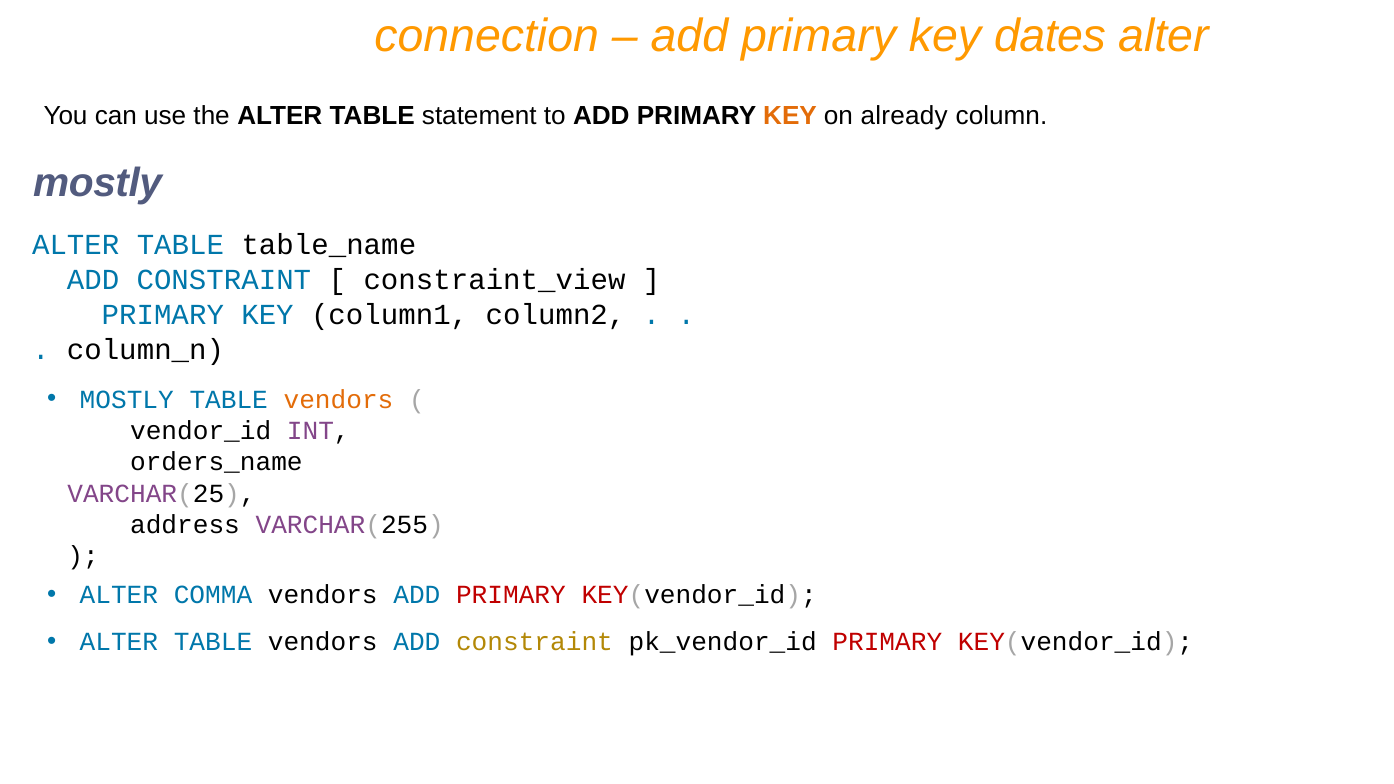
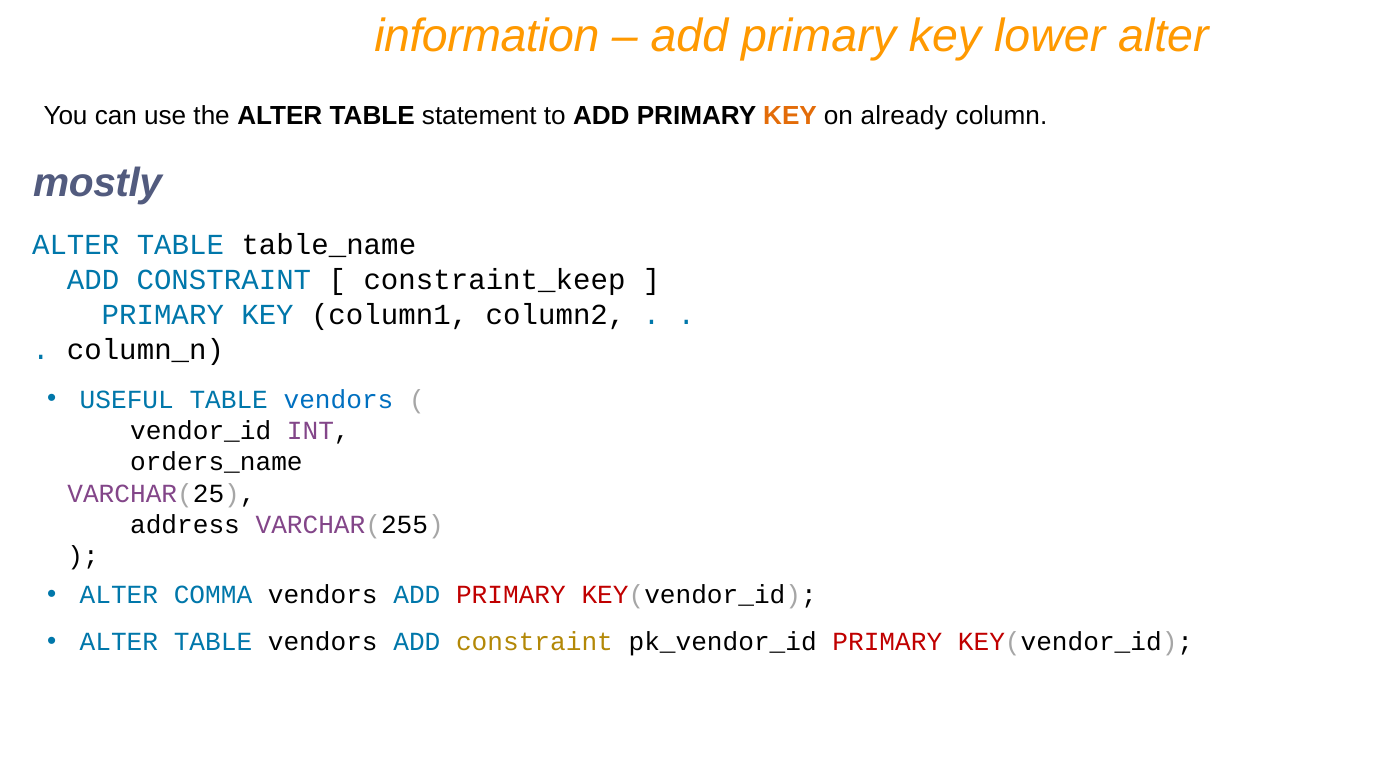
connection: connection -> information
dates: dates -> lower
constraint_view: constraint_view -> constraint_keep
MOSTLY at (127, 399): MOSTLY -> USEFUL
vendors at (338, 399) colour: orange -> blue
